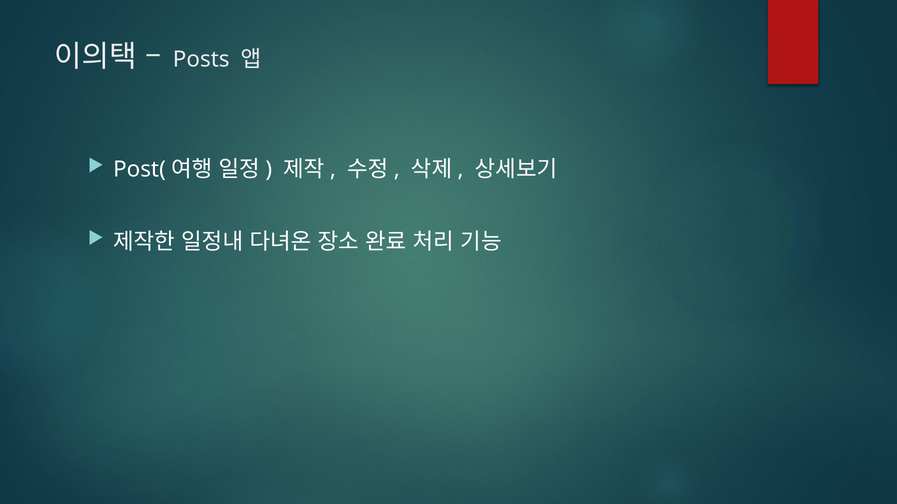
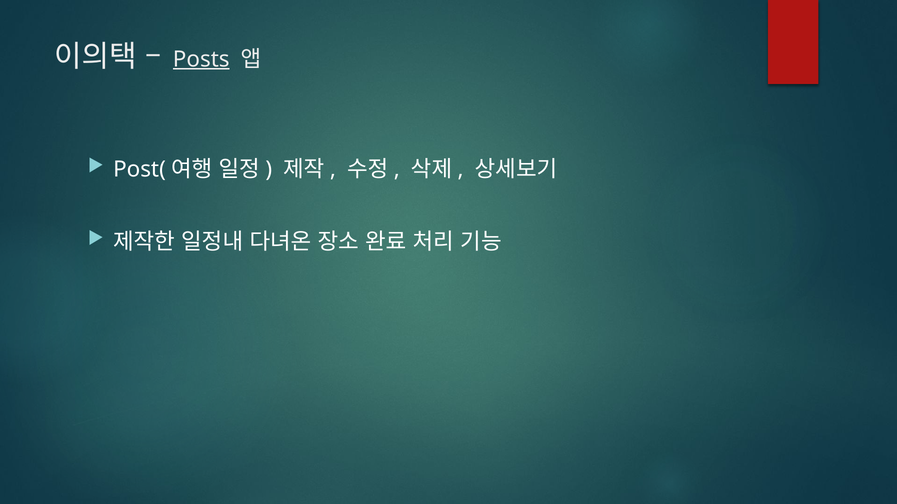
Posts underline: none -> present
